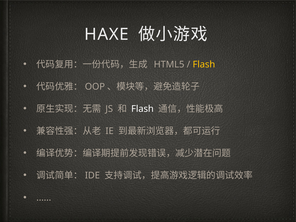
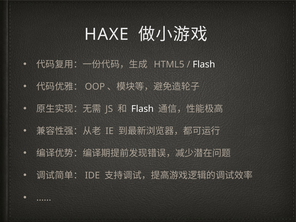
Flash at (204, 64) colour: yellow -> white
